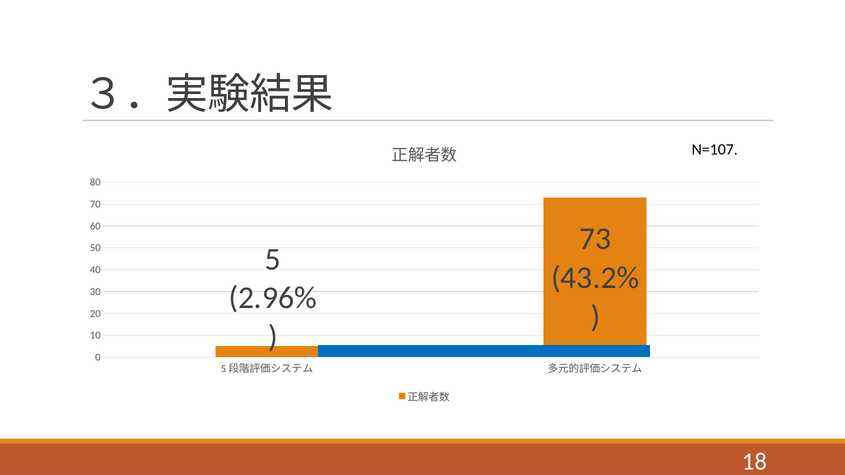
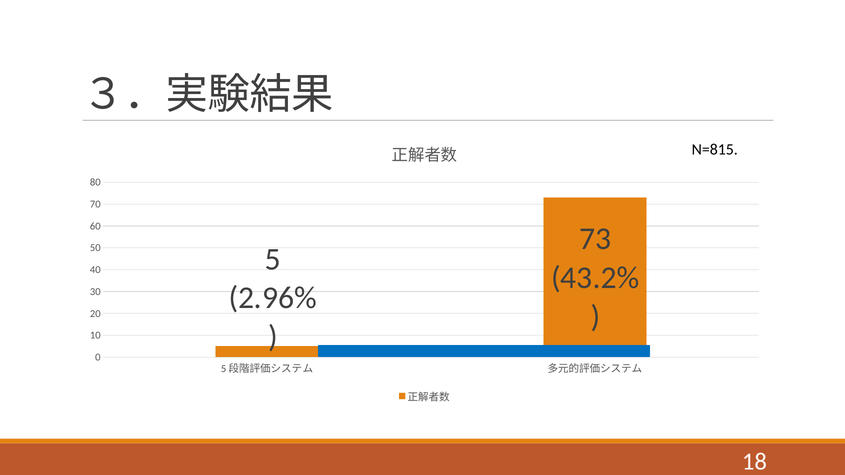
N=107: N=107 -> N=815
